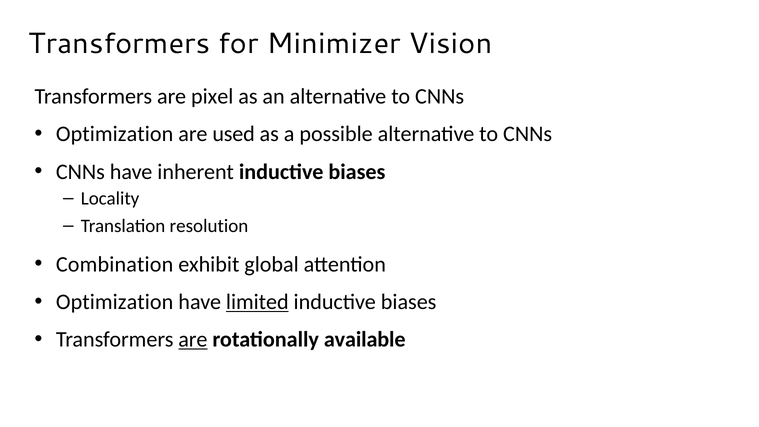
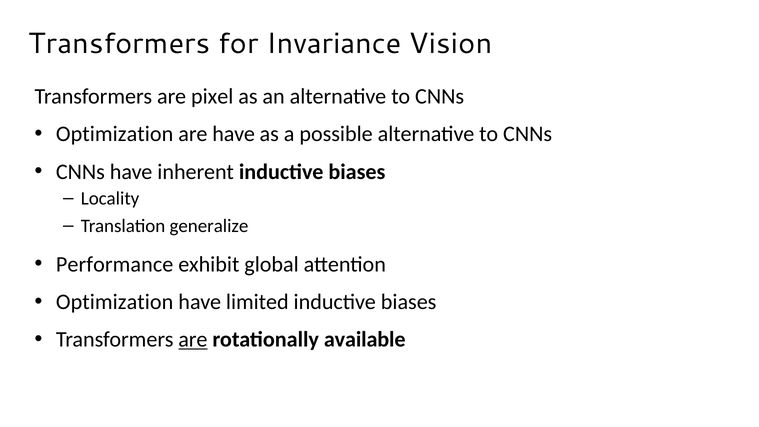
Minimizer: Minimizer -> Invariance
are used: used -> have
resolution: resolution -> generalize
Combination: Combination -> Performance
limited underline: present -> none
